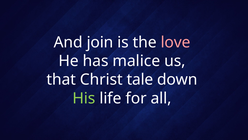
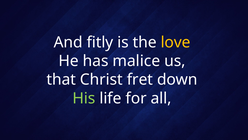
join: join -> fitly
love colour: pink -> yellow
tale: tale -> fret
